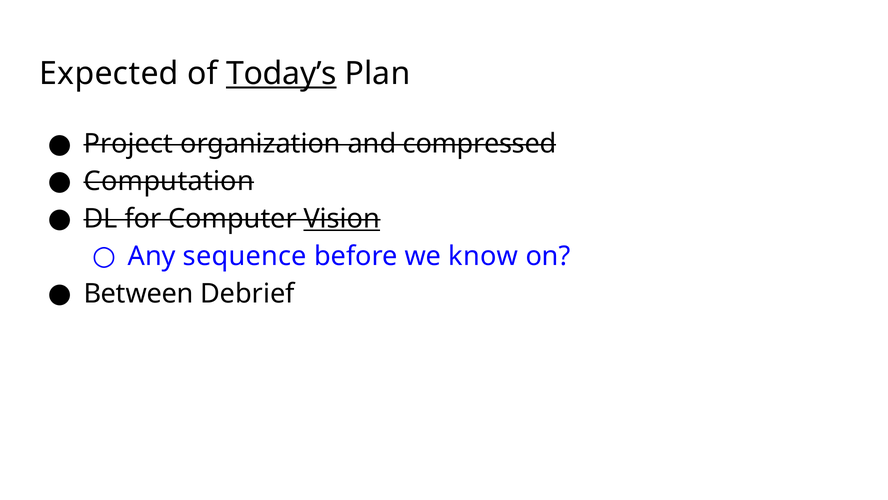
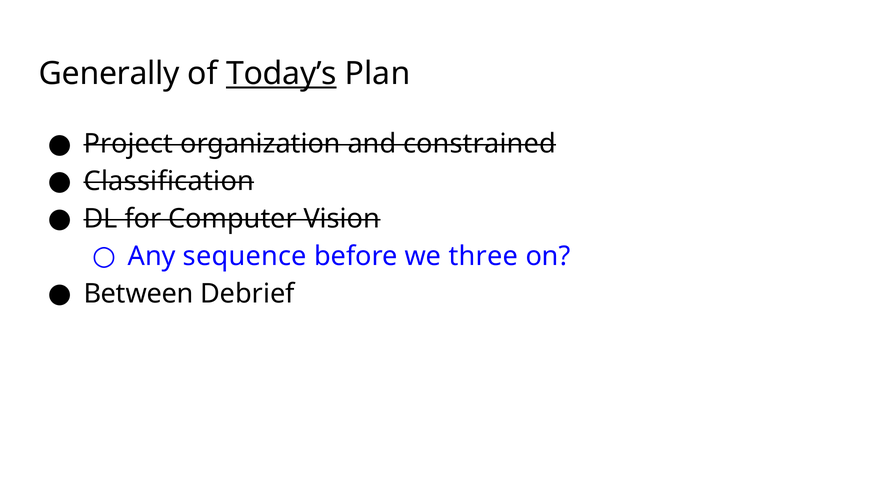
Expected: Expected -> Generally
compressed: compressed -> constrained
Computation: Computation -> Classification
Vision underline: present -> none
know: know -> three
